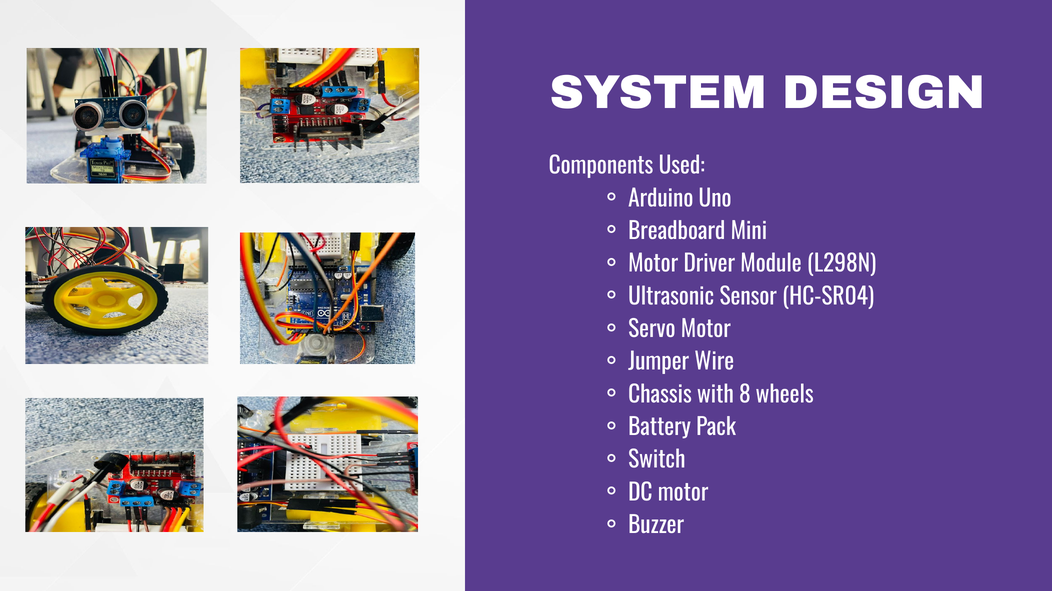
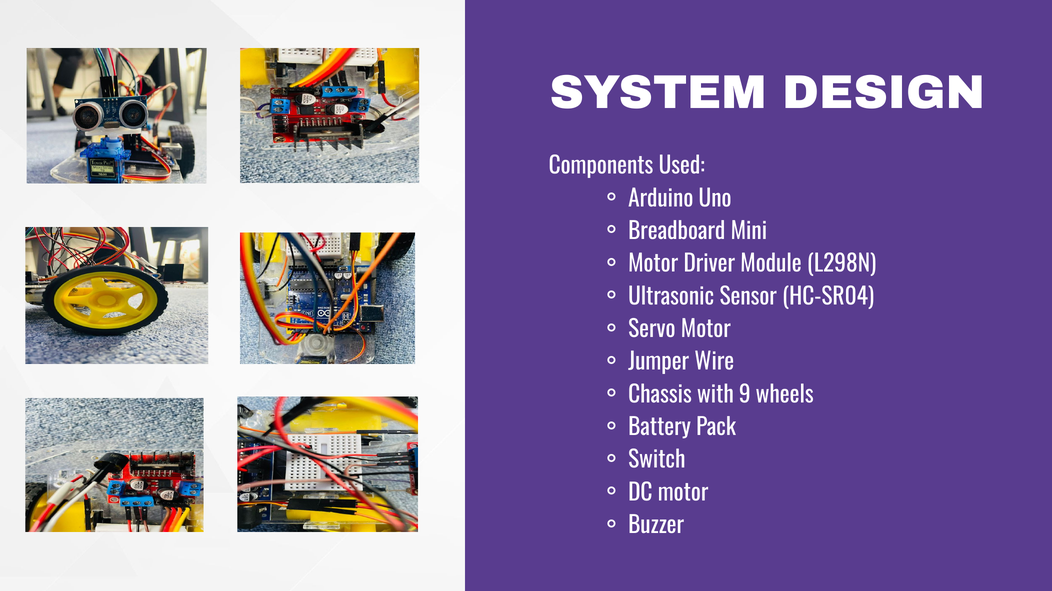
8: 8 -> 9
